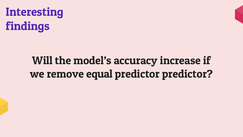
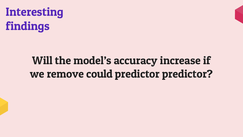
equal: equal -> could
